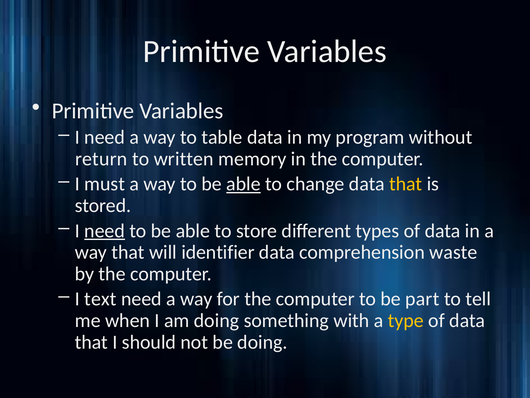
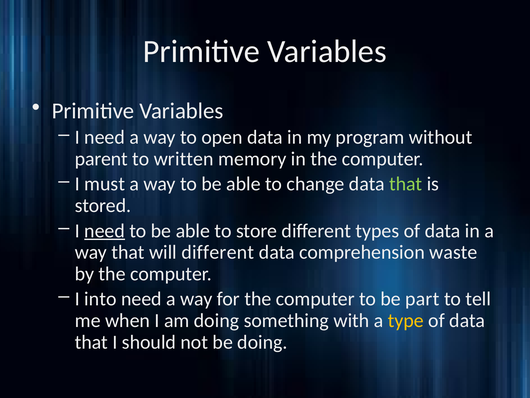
table: table -> open
return: return -> parent
able at (243, 184) underline: present -> none
that at (406, 184) colour: yellow -> light green
will identifier: identifier -> different
text: text -> into
